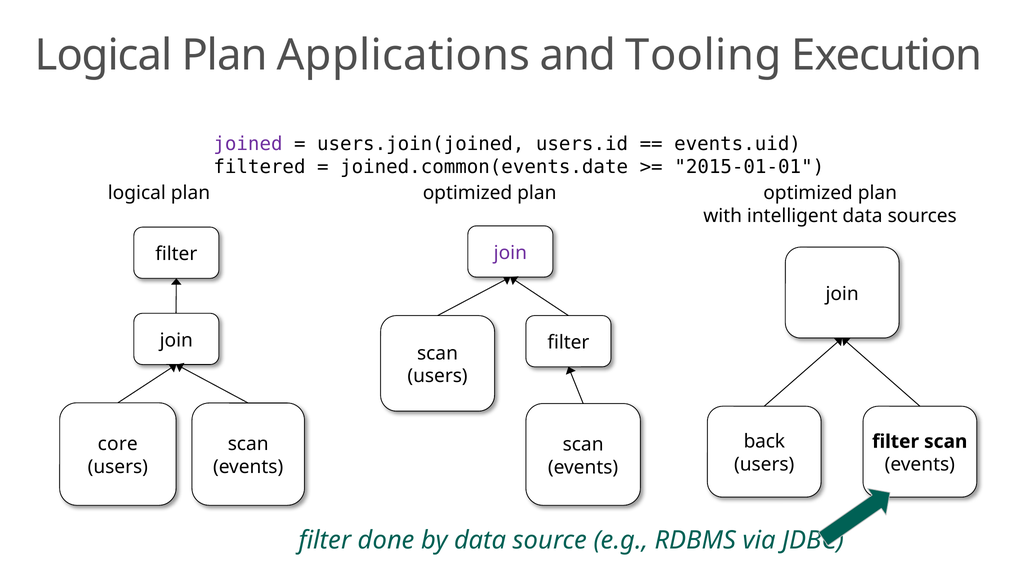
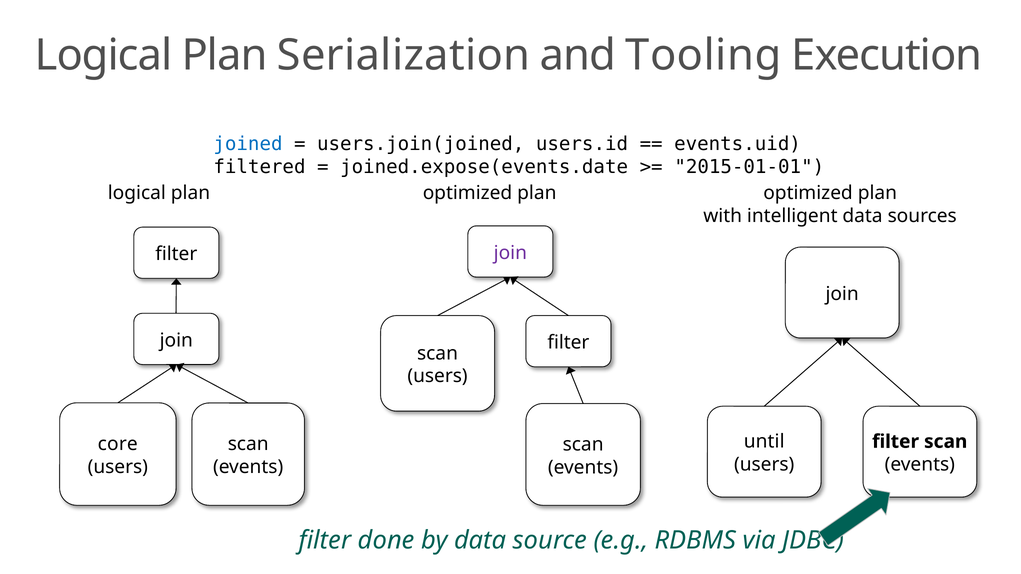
Applications: Applications -> Serialization
joined colour: purple -> blue
joined.common(events.date: joined.common(events.date -> joined.expose(events.date
back: back -> until
